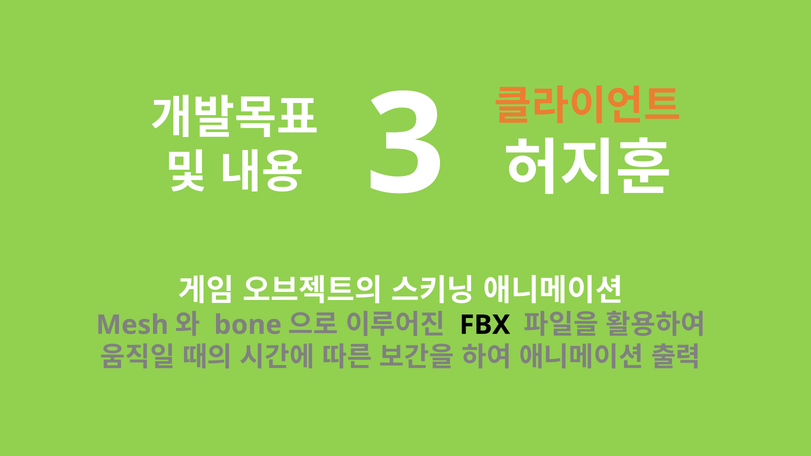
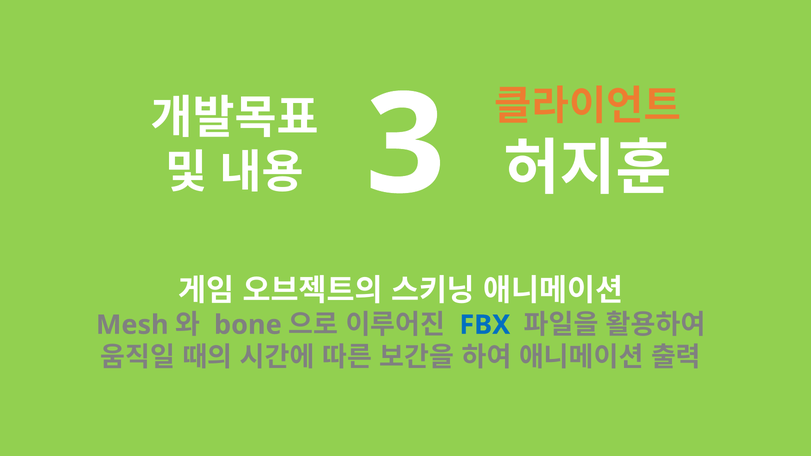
FBX colour: black -> blue
